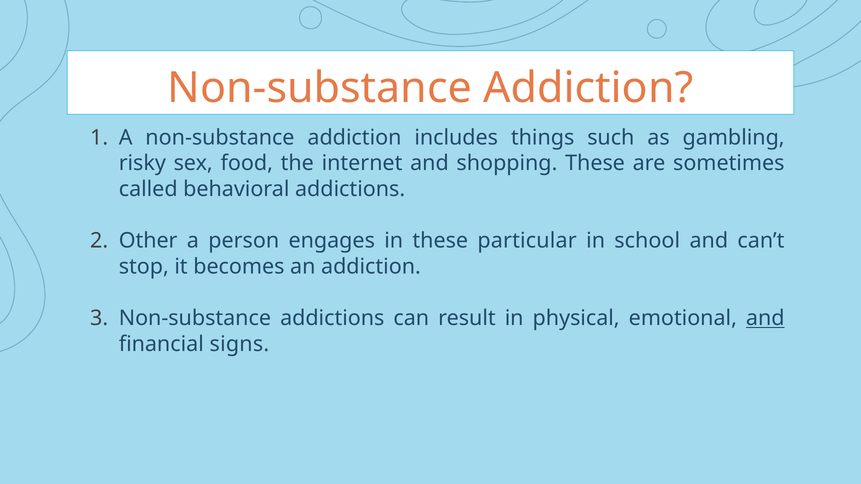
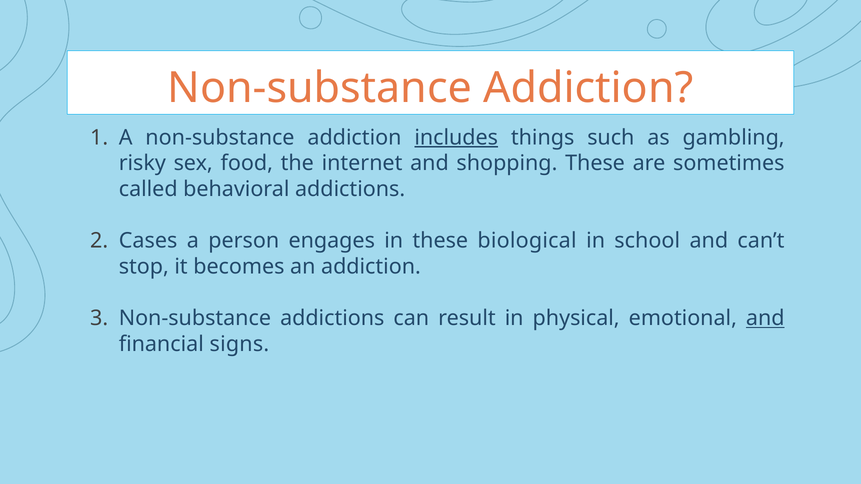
includes underline: none -> present
Other: Other -> Cases
particular: particular -> biological
